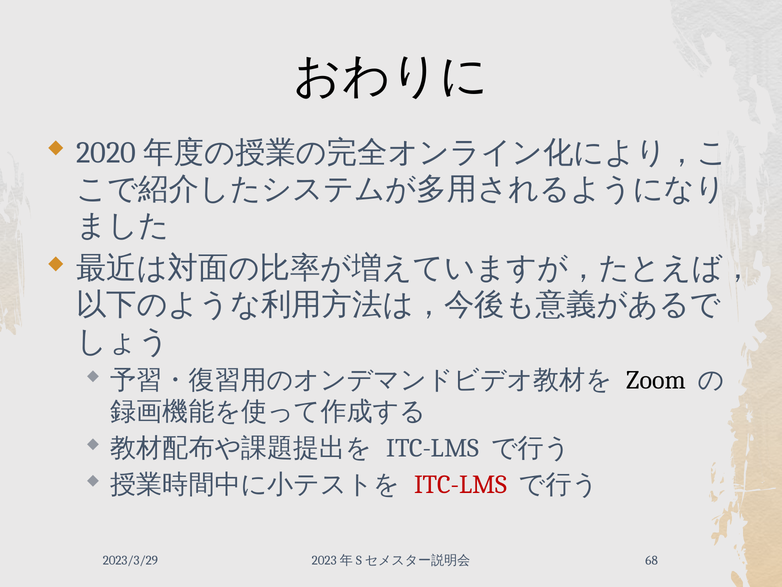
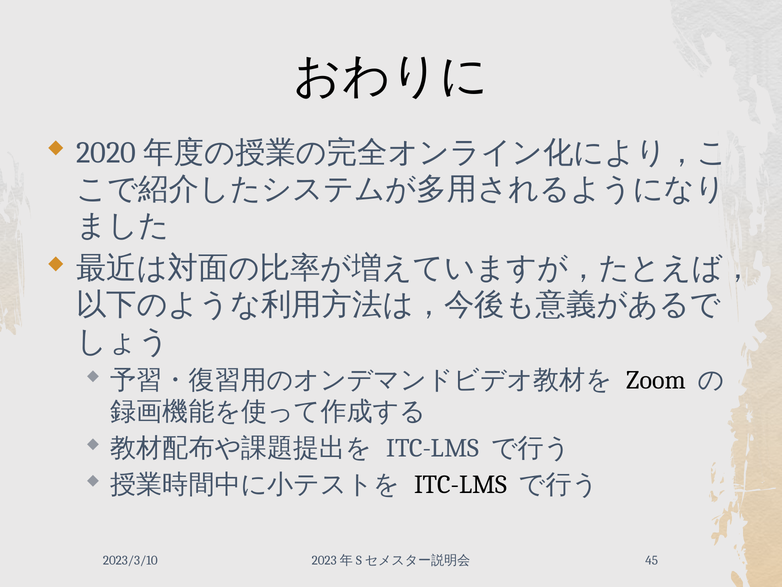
ITC-LMS at (461, 484) colour: red -> black
2023/3/29: 2023/3/29 -> 2023/3/10
68: 68 -> 45
